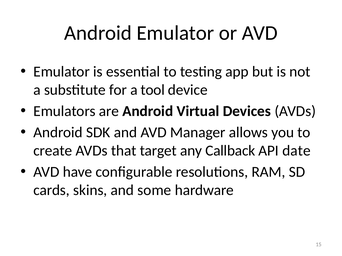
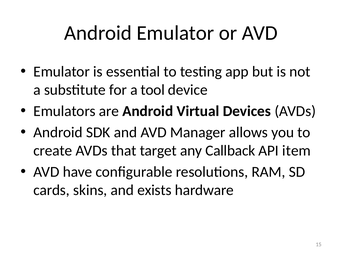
date: date -> item
some: some -> exists
